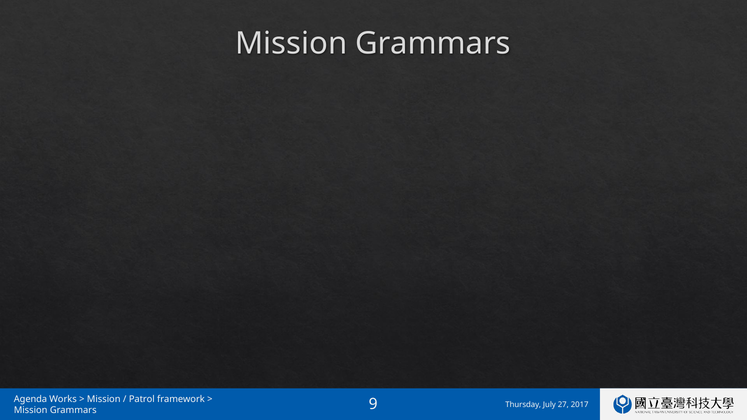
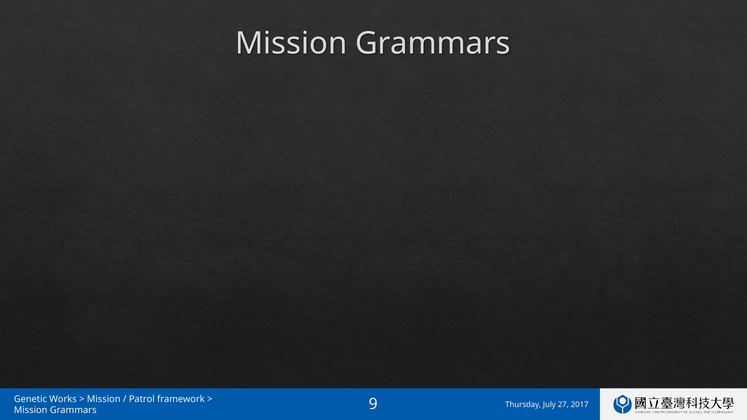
Agenda: Agenda -> Genetic
